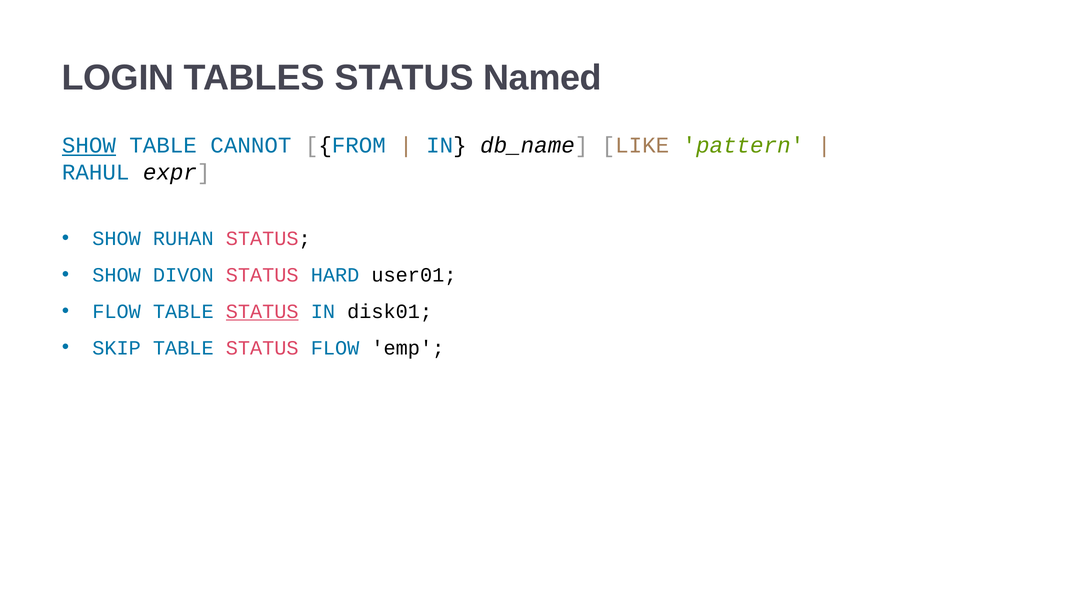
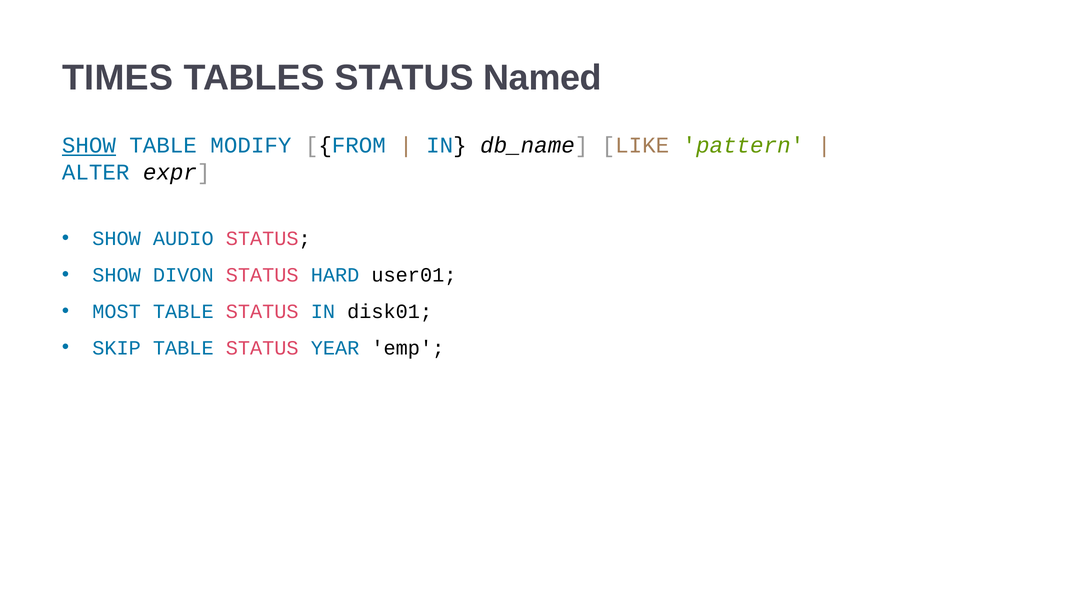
LOGIN: LOGIN -> TIMES
CANNOT: CANNOT -> MODIFY
RAHUL: RAHUL -> ALTER
RUHAN: RUHAN -> AUDIO
FLOW at (117, 311): FLOW -> MOST
STATUS at (262, 311) underline: present -> none
STATUS FLOW: FLOW -> YEAR
